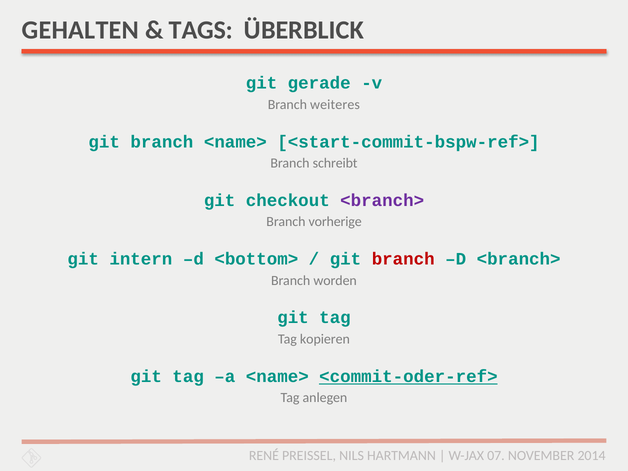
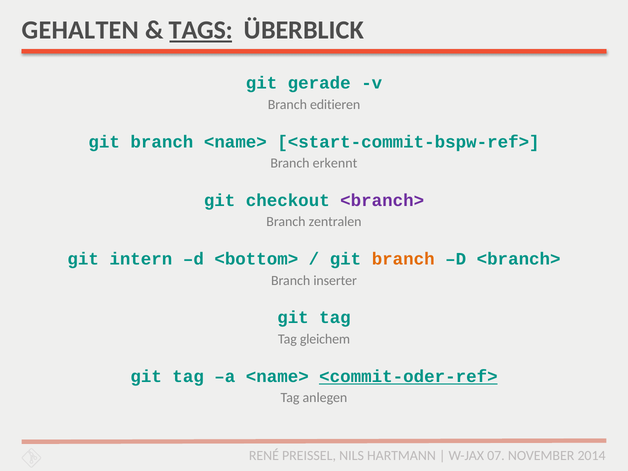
TAGS underline: none -> present
weiteres: weiteres -> editieren
schreibt: schreibt -> erkennt
vorherige: vorherige -> zentralen
branch at (403, 259) colour: red -> orange
worden: worden -> inserter
kopieren: kopieren -> gleichem
